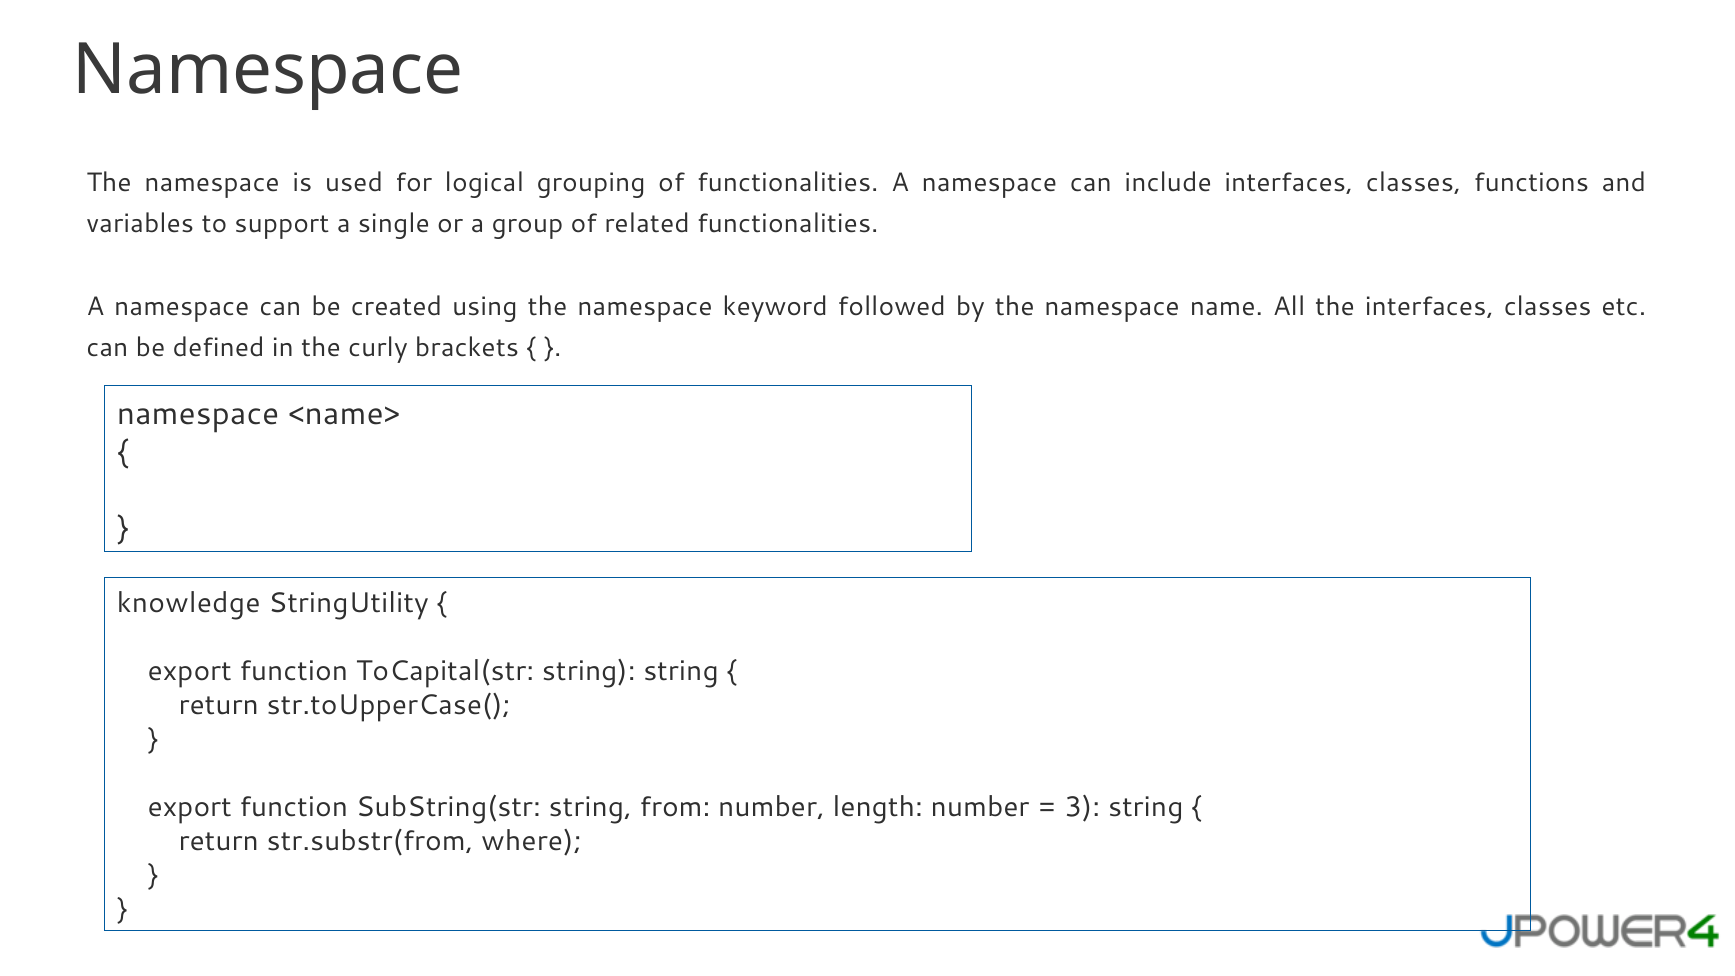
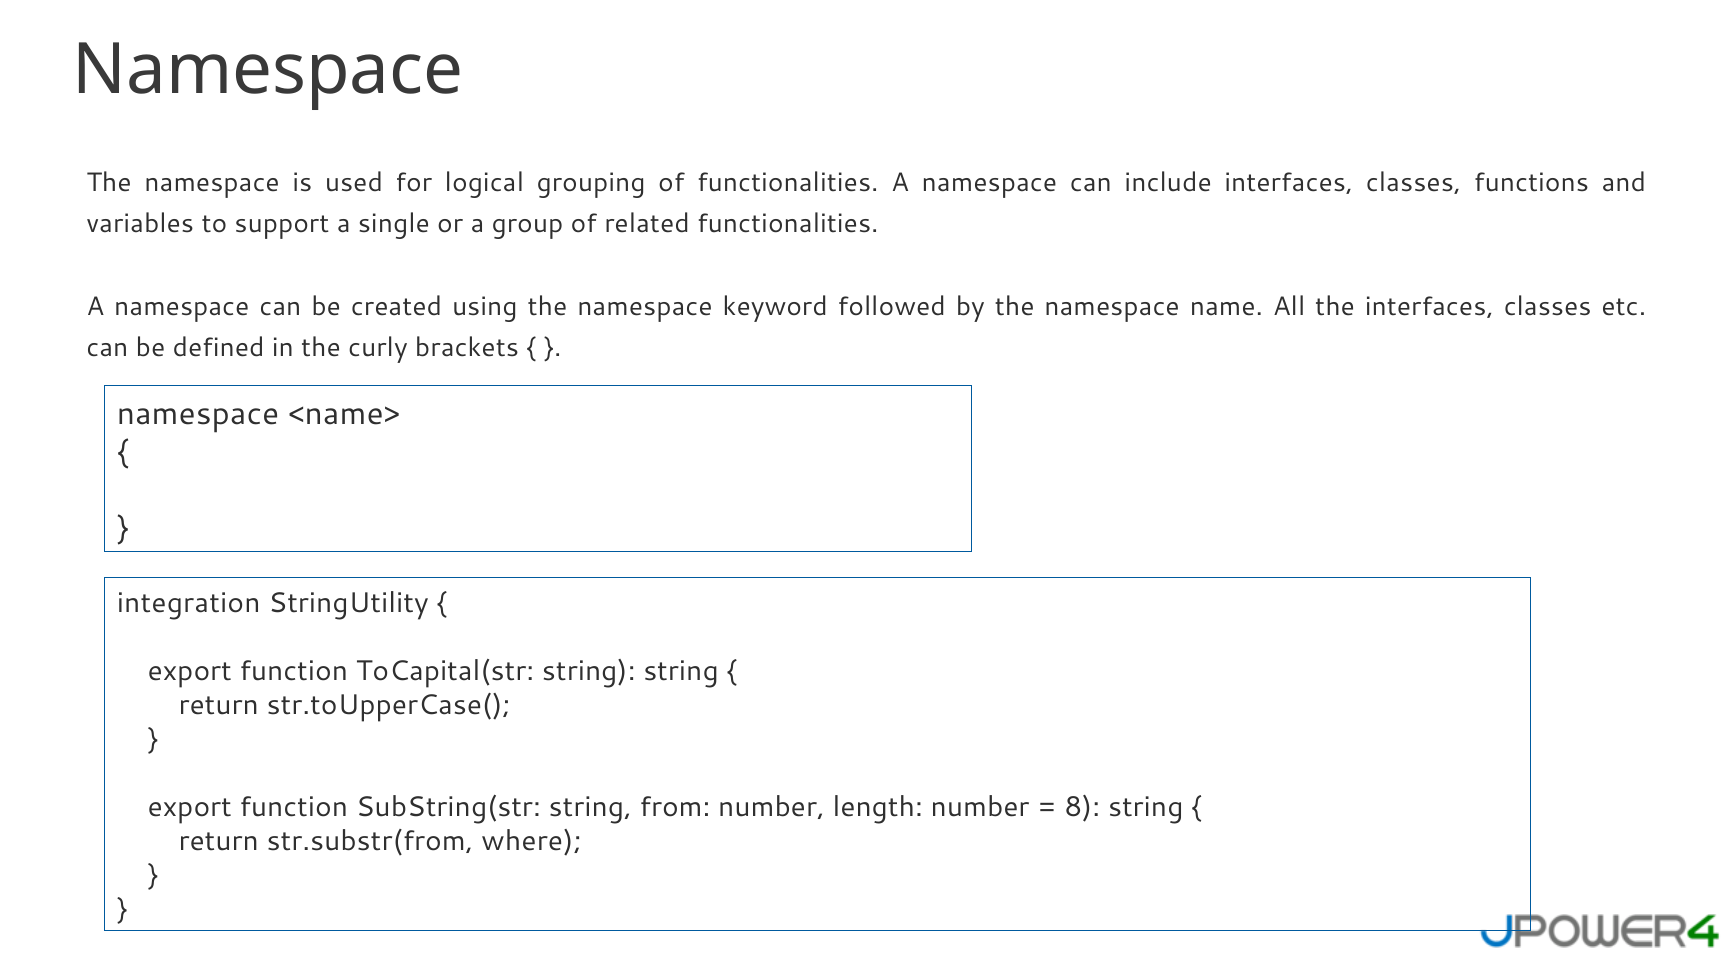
knowledge: knowledge -> integration
3: 3 -> 8
